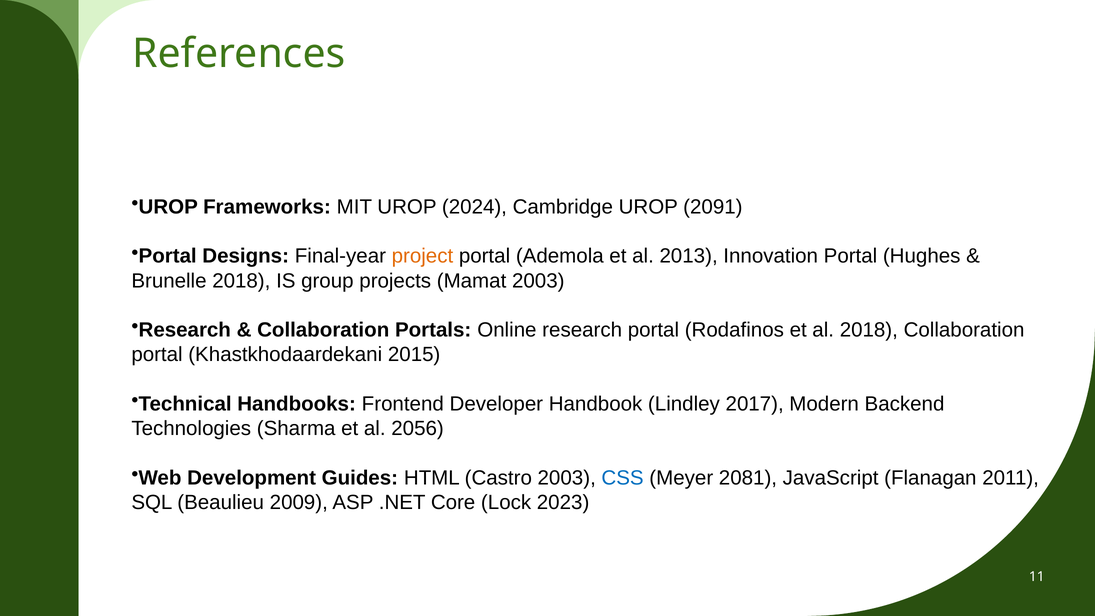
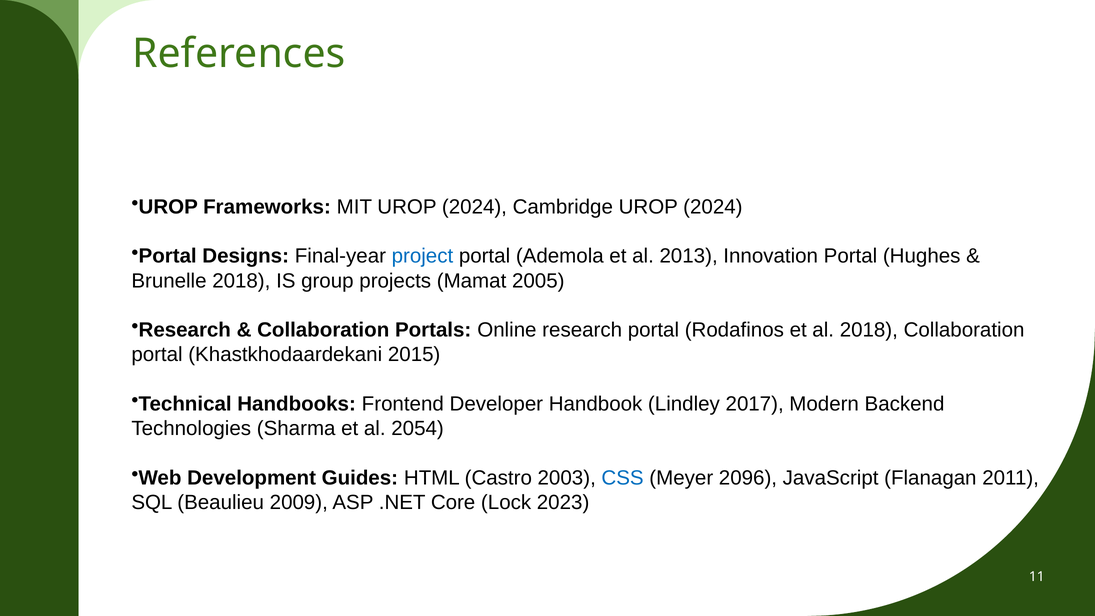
Cambridge UROP 2091: 2091 -> 2024
project colour: orange -> blue
Mamat 2003: 2003 -> 2005
2056: 2056 -> 2054
2081: 2081 -> 2096
